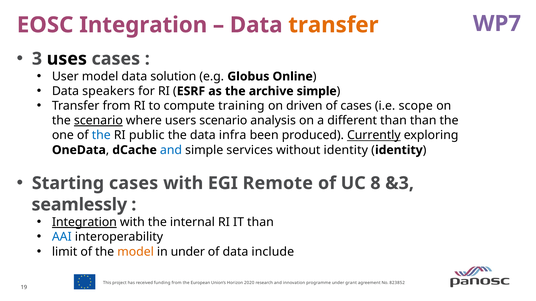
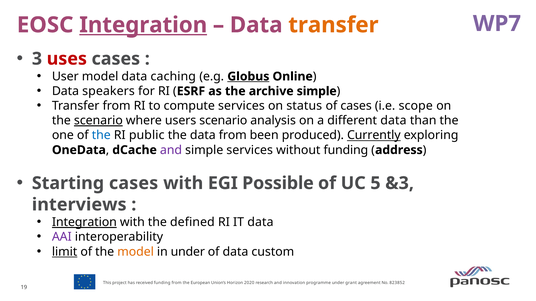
Integration at (143, 25) underline: none -> present
uses colour: black -> red
solution: solution -> caching
Globus underline: none -> present
compute training: training -> services
driven: driven -> status
different than: than -> data
data infra: infra -> from
and at (171, 150) colour: blue -> purple
without identity: identity -> funding
identity at (399, 150): identity -> address
Remote: Remote -> Possible
8: 8 -> 5
seamlessly: seamlessly -> interviews
internal: internal -> defined
IT than: than -> data
AAI colour: blue -> purple
limit underline: none -> present
include: include -> custom
